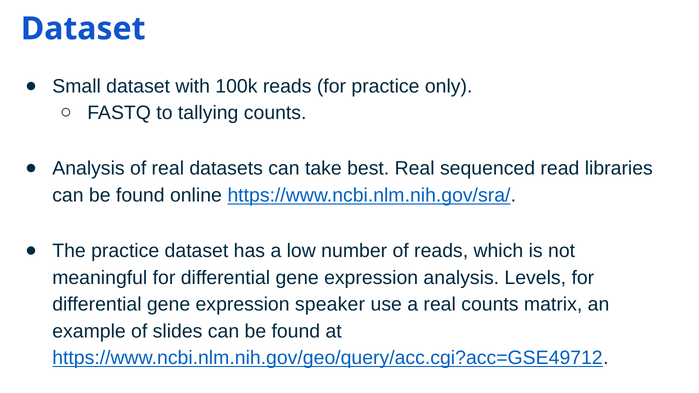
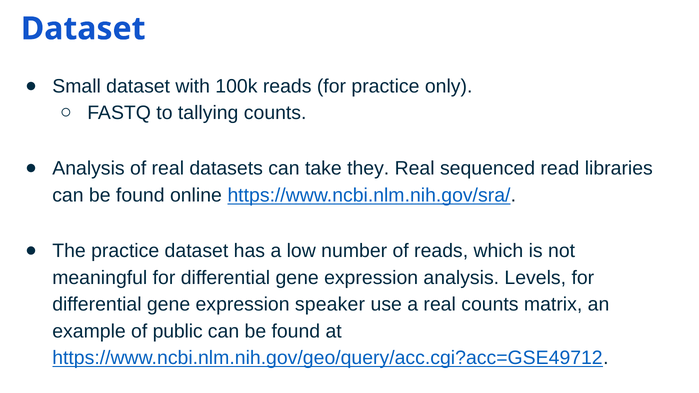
best: best -> they
slides: slides -> public
